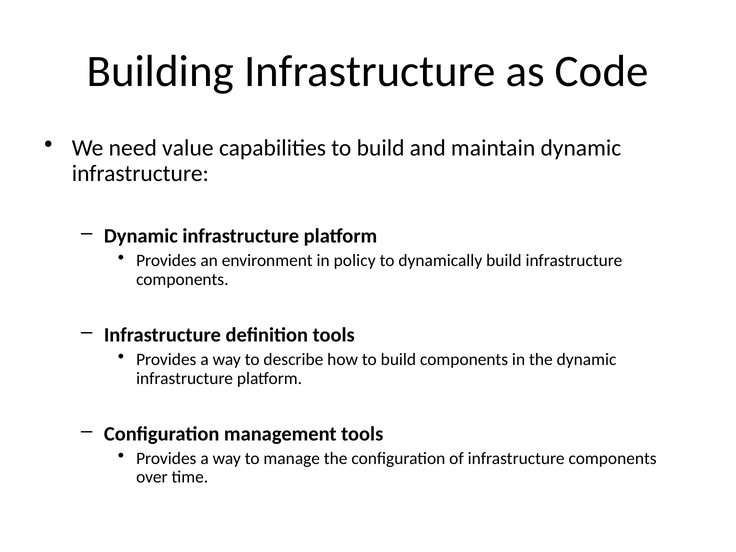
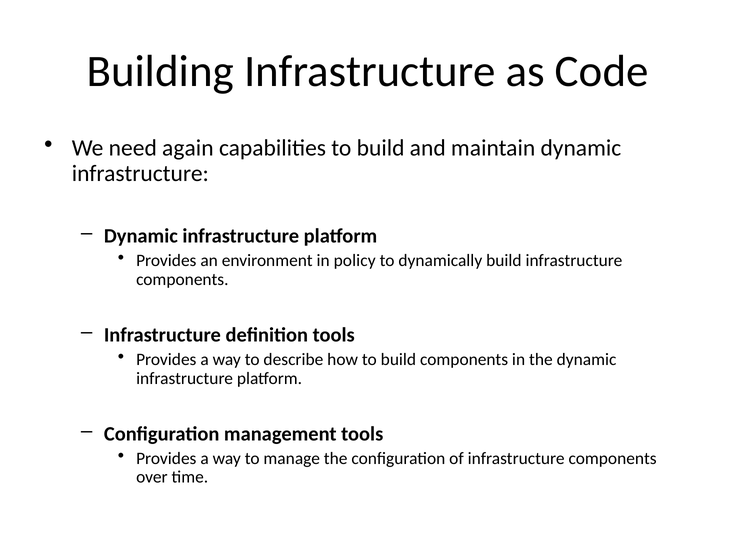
value: value -> again
